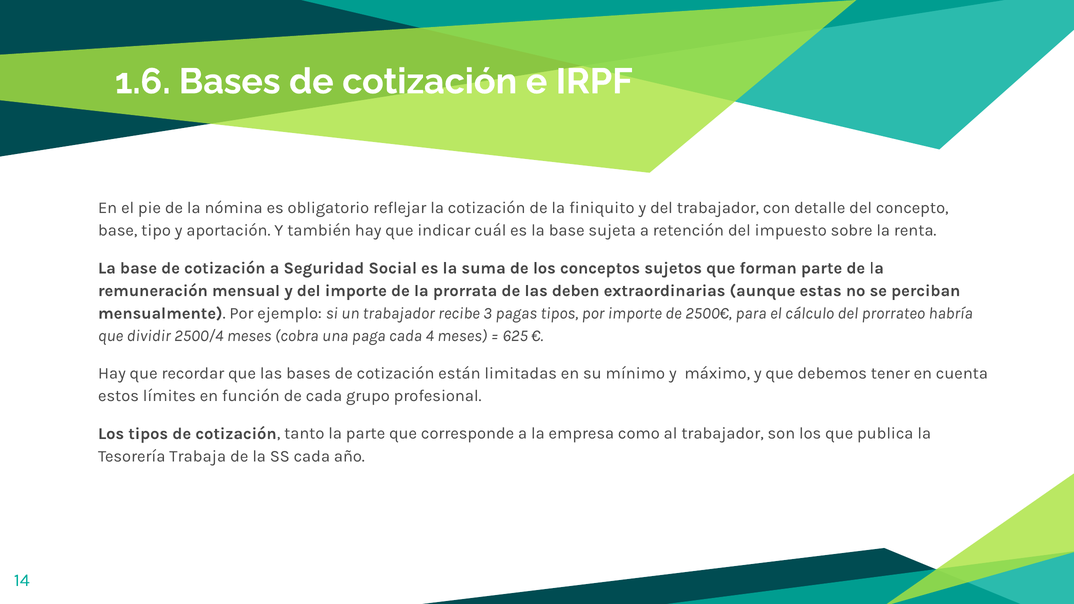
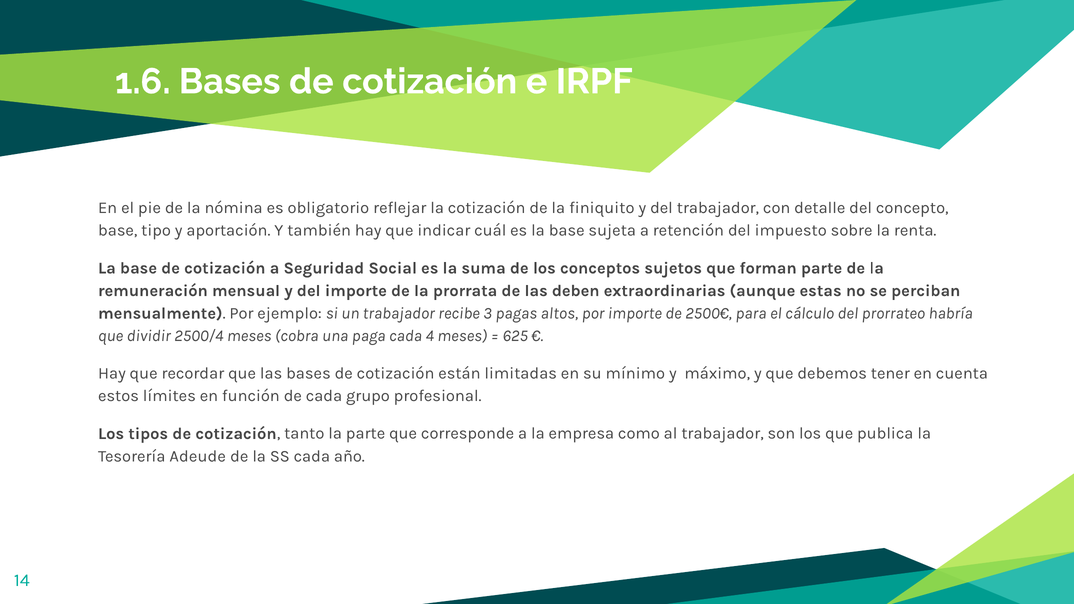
pagas tipos: tipos -> altos
Trabaja: Trabaja -> Adeude
